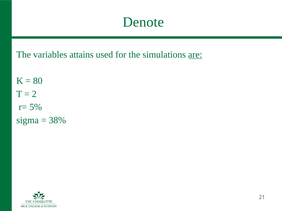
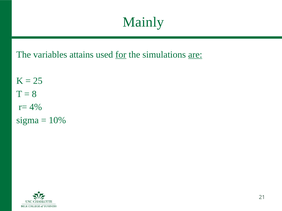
Denote: Denote -> Mainly
for underline: none -> present
80: 80 -> 25
2: 2 -> 8
5%: 5% -> 4%
38%: 38% -> 10%
